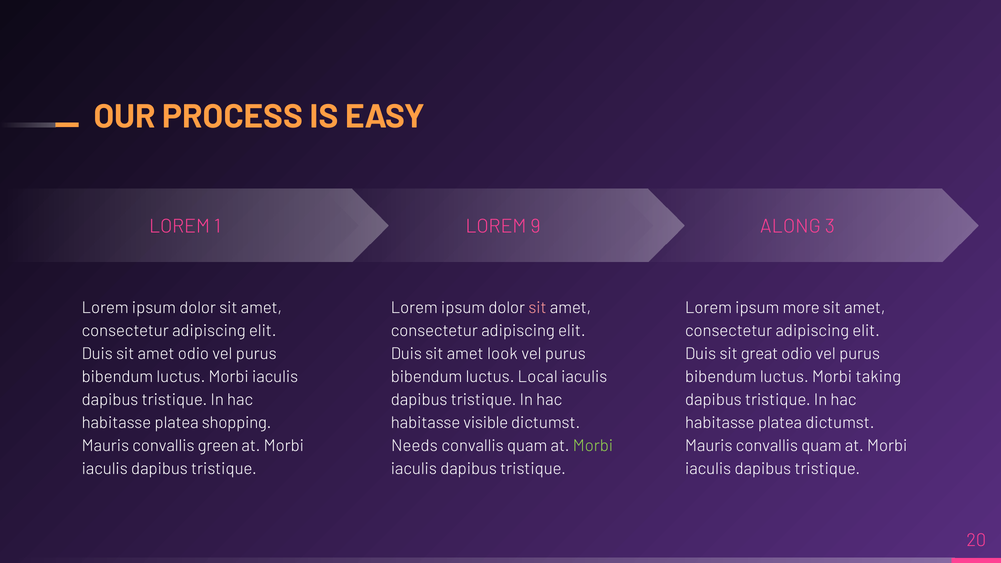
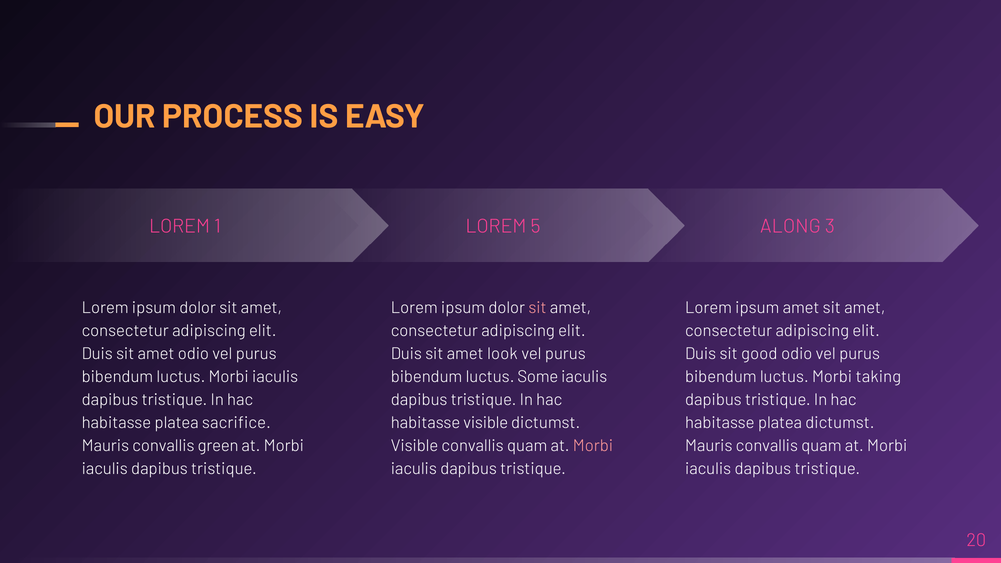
9: 9 -> 5
ipsum more: more -> amet
great: great -> good
Local: Local -> Some
shopping: shopping -> sacrifice
Needs at (414, 446): Needs -> Visible
Morbi at (593, 446) colour: light green -> pink
